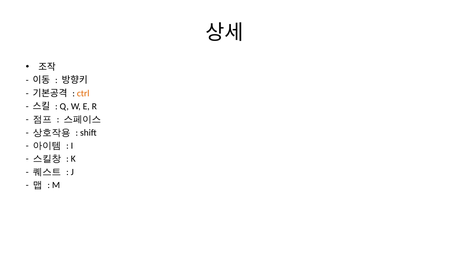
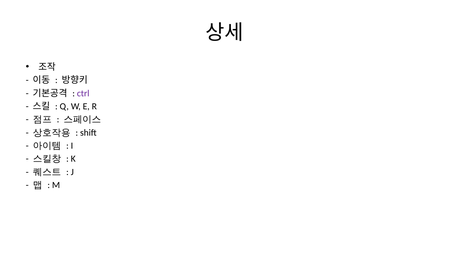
ctrl colour: orange -> purple
